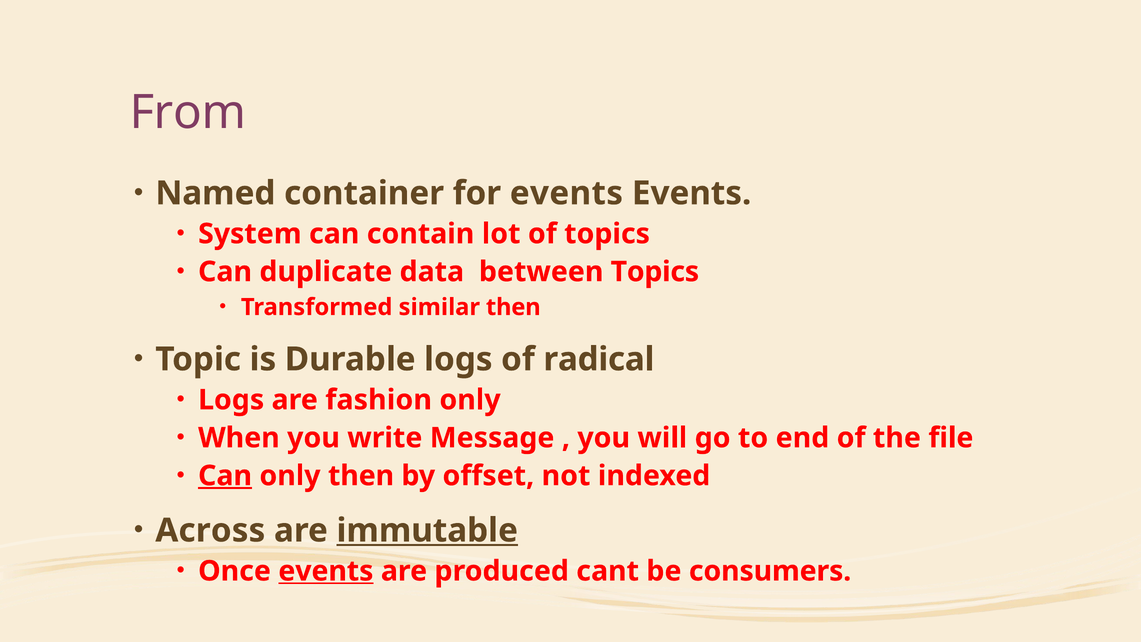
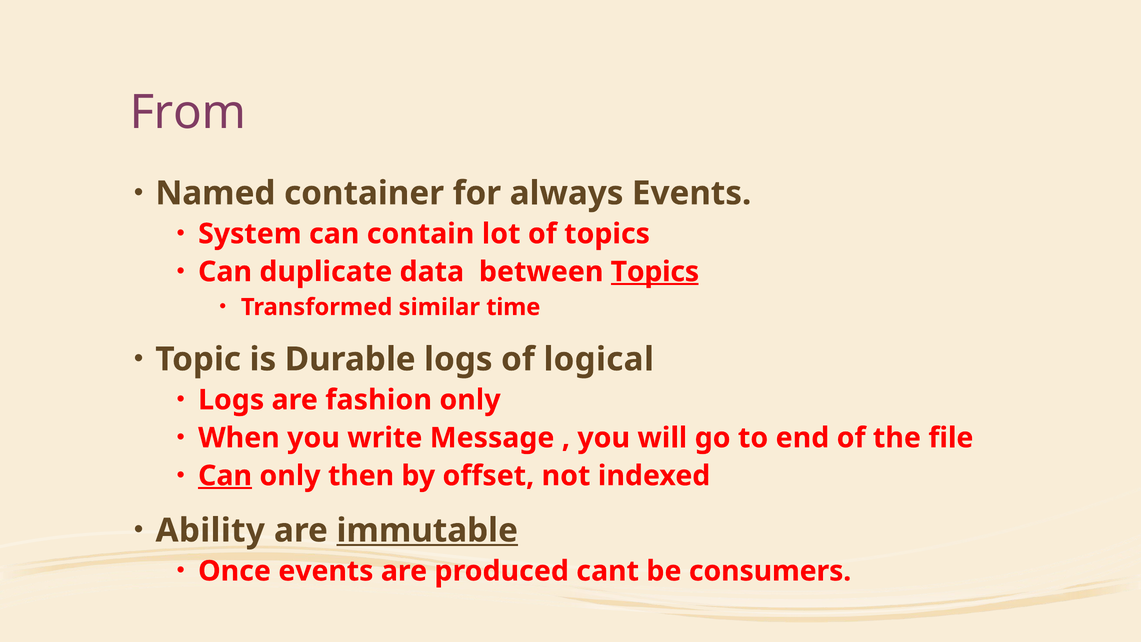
for events: events -> always
Topics at (655, 272) underline: none -> present
similar then: then -> time
radical: radical -> logical
Across: Across -> Ability
events at (326, 571) underline: present -> none
